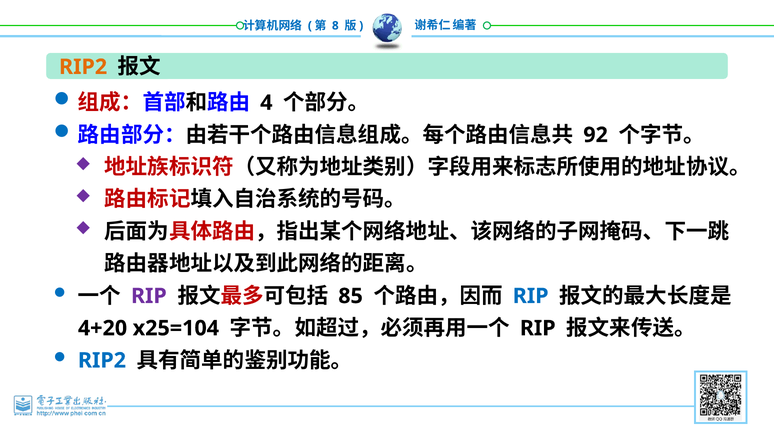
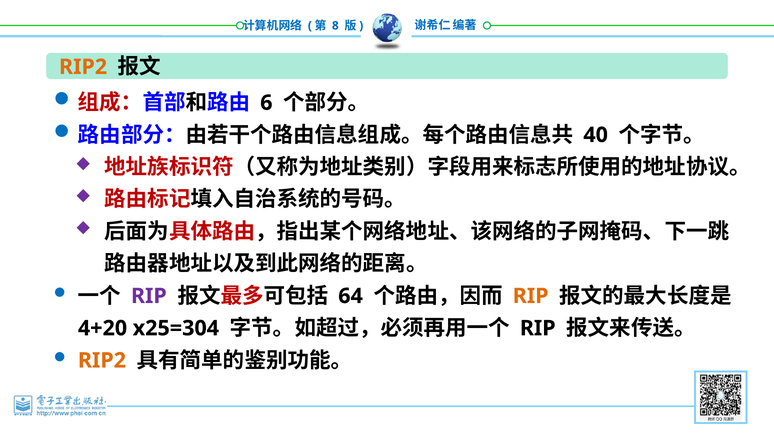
4: 4 -> 6
92: 92 -> 40
85: 85 -> 64
RIP at (531, 296) colour: blue -> orange
x25=104: x25=104 -> x25=304
RIP2 at (102, 361) colour: blue -> orange
